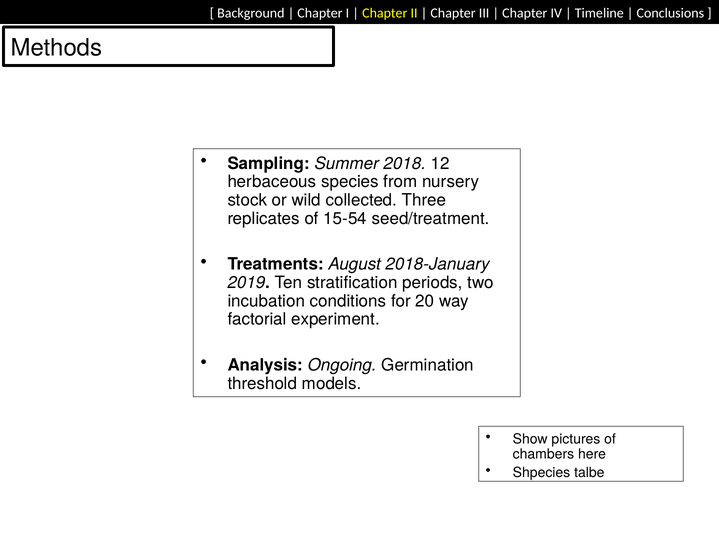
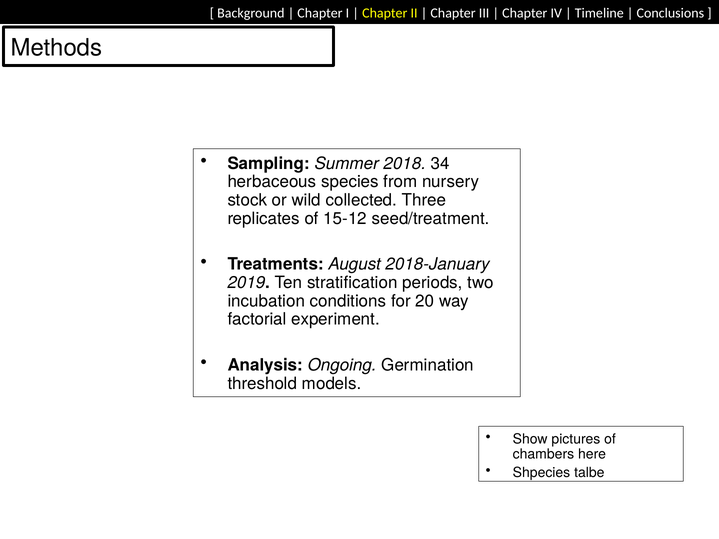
12: 12 -> 34
15-54: 15-54 -> 15-12
